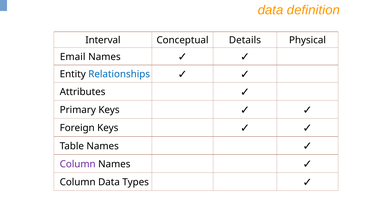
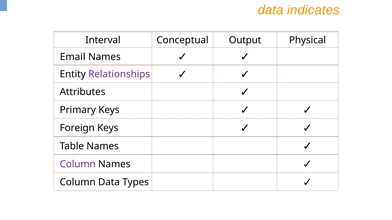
definition: definition -> indicates
Details: Details -> Output
Relationships colour: blue -> purple
